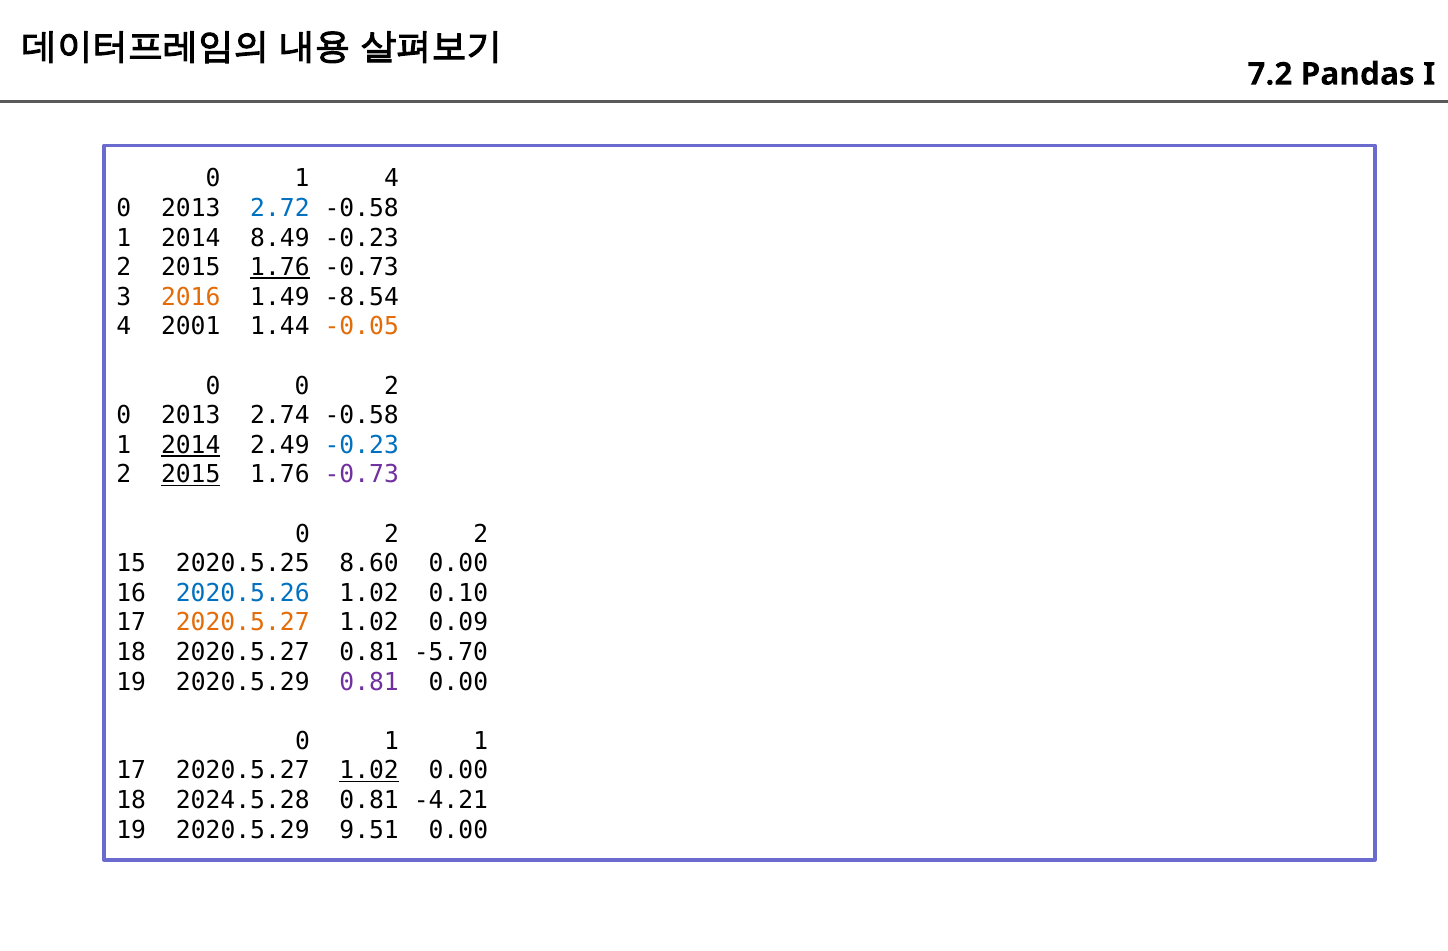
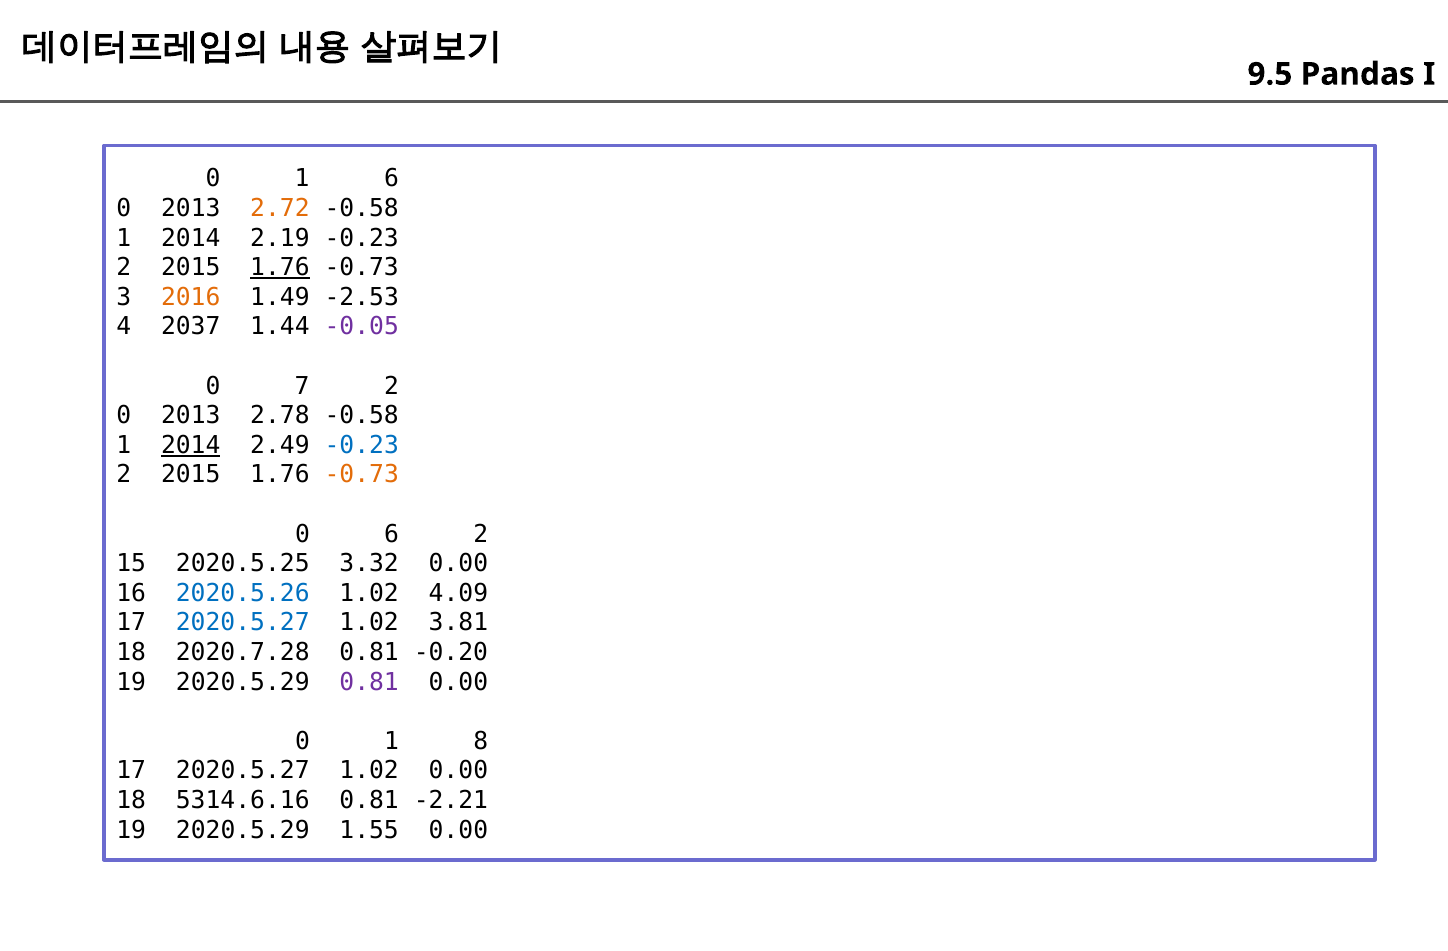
7.2: 7.2 -> 9.5
1 4: 4 -> 6
2.72 colour: blue -> orange
8.49: 8.49 -> 2.19
-8.54: -8.54 -> -2.53
2001: 2001 -> 2037
-0.05 colour: orange -> purple
0 0: 0 -> 7
2.74: 2.74 -> 2.78
2015 at (191, 475) underline: present -> none
-0.73 at (362, 475) colour: purple -> orange
2 at (392, 534): 2 -> 6
8.60: 8.60 -> 3.32
0.10: 0.10 -> 4.09
2020.5.27 at (243, 623) colour: orange -> blue
0.09: 0.09 -> 3.81
18 2020.5.27: 2020.5.27 -> 2020.7.28
-5.70: -5.70 -> -0.20
1 1: 1 -> 8
1.02 at (369, 771) underline: present -> none
2024.5.28: 2024.5.28 -> 5314.6.16
-4.21: -4.21 -> -2.21
9.51: 9.51 -> 1.55
